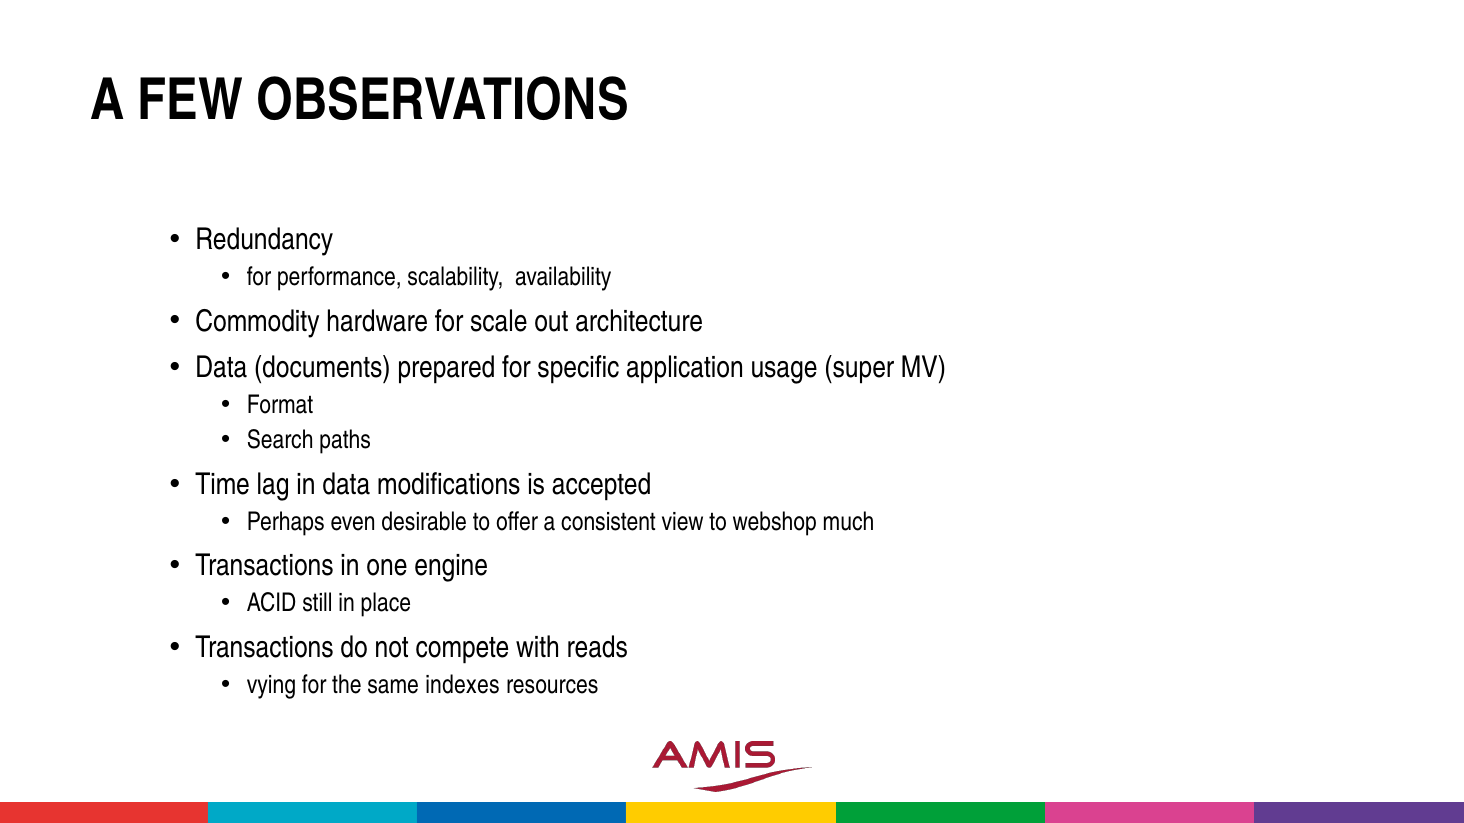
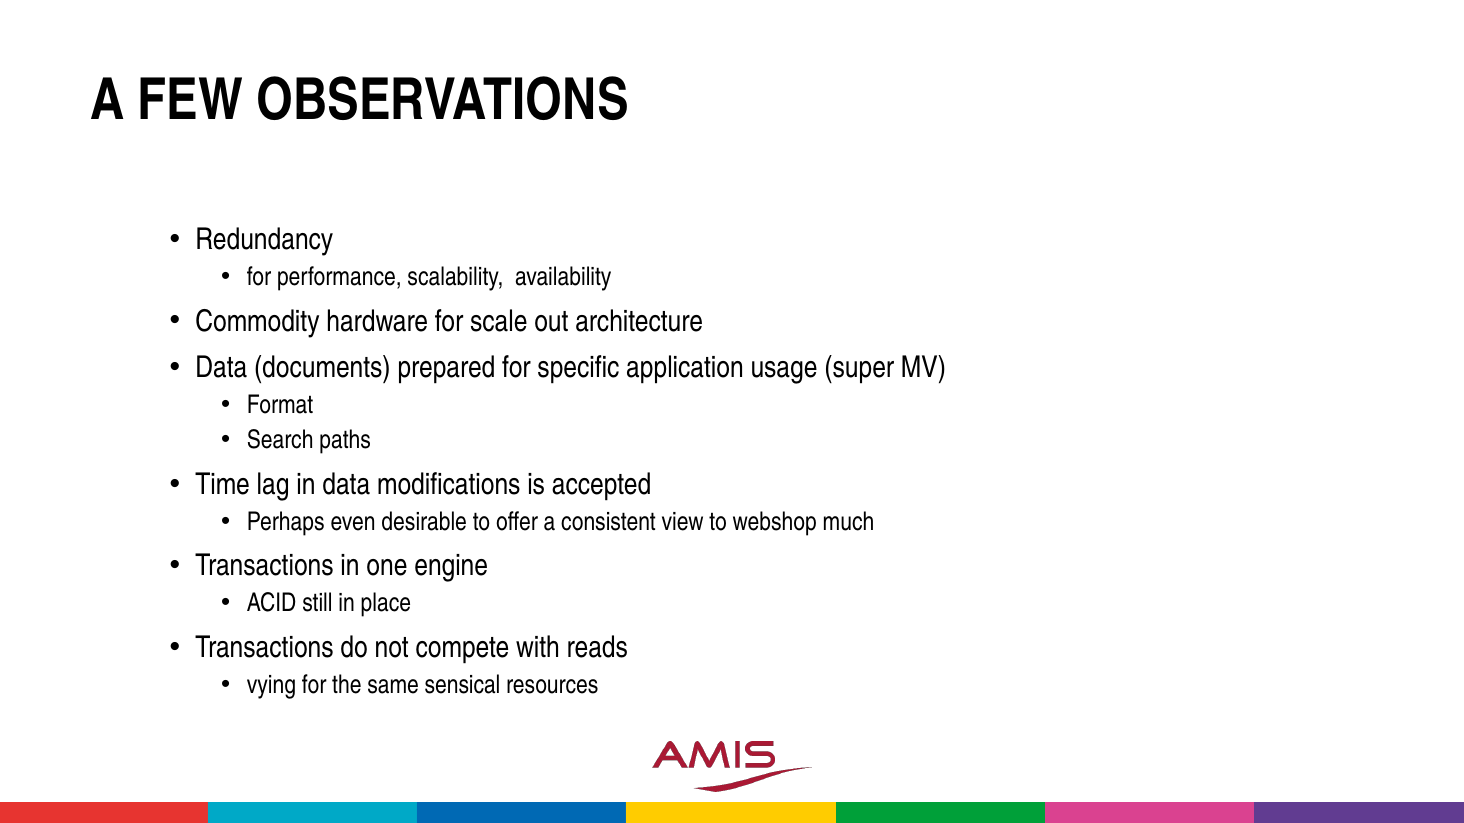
indexes: indexes -> sensical
